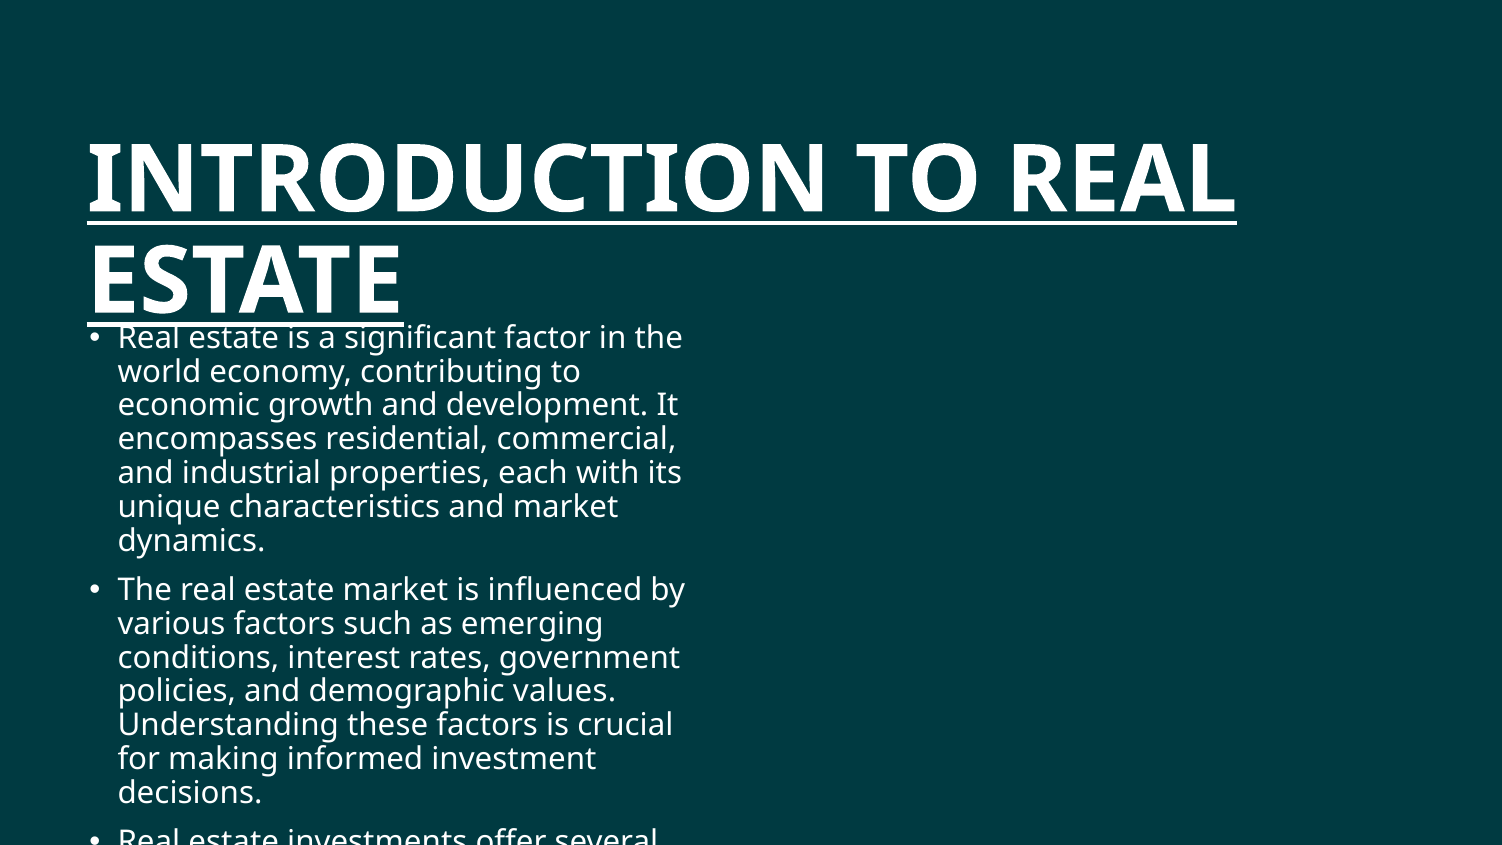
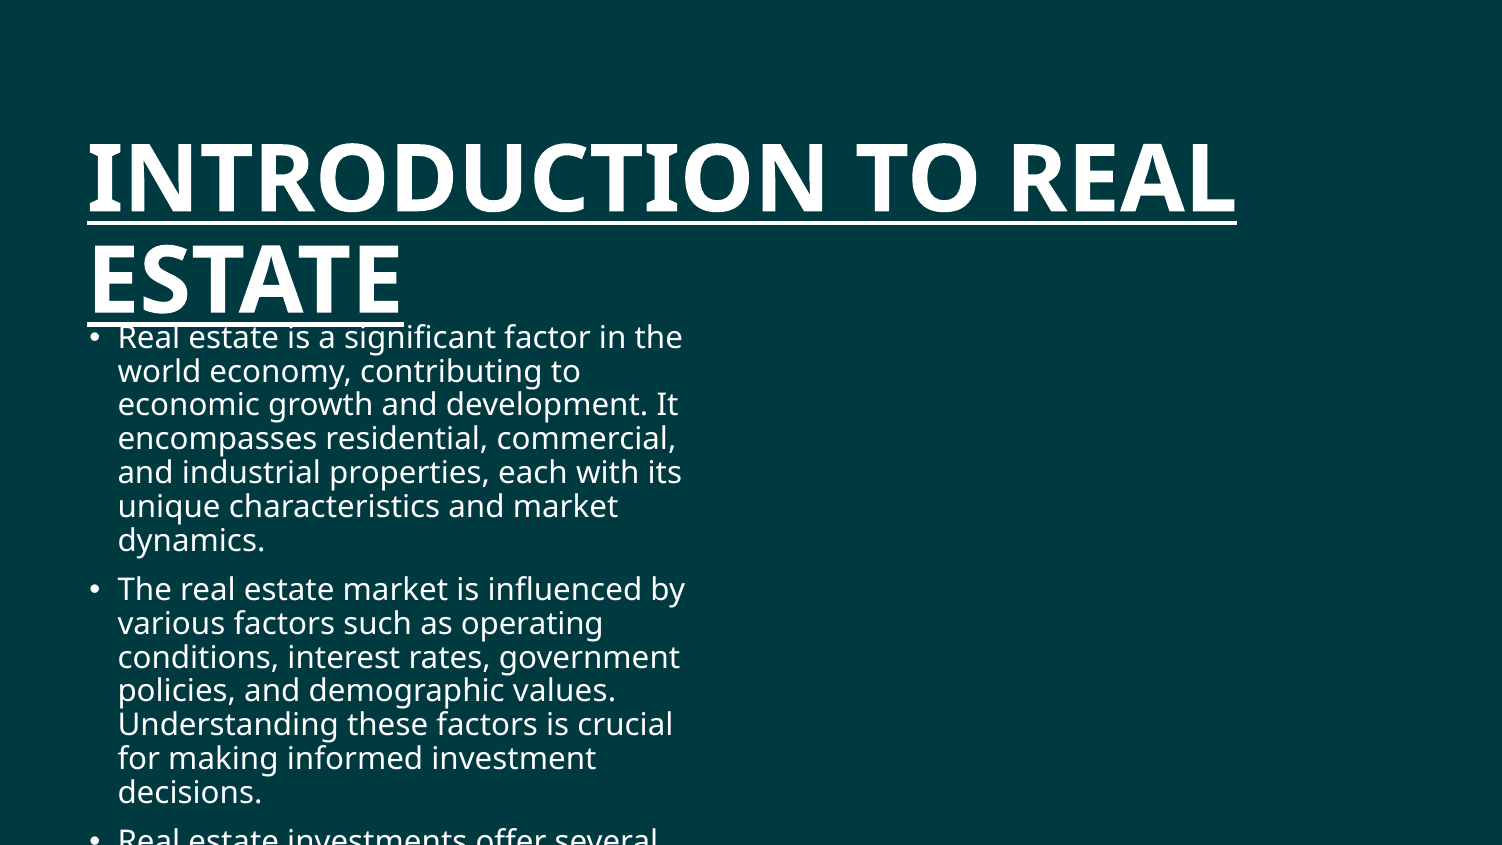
emerging: emerging -> operating
